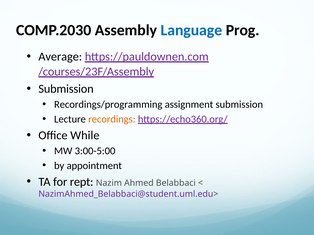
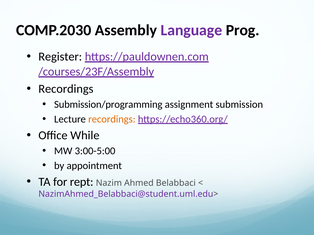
Language colour: blue -> purple
Average: Average -> Register
Submission at (66, 89): Submission -> Recordings
Recordings/programming: Recordings/programming -> Submission/programming
